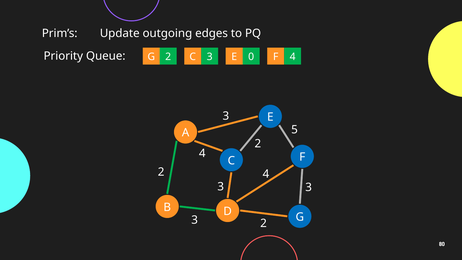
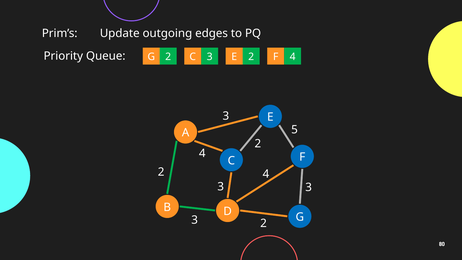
E 0: 0 -> 2
